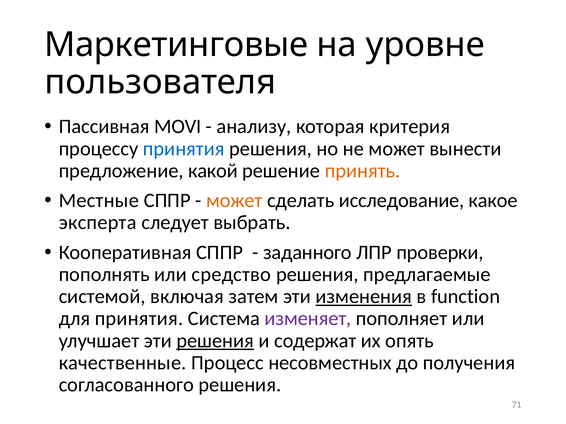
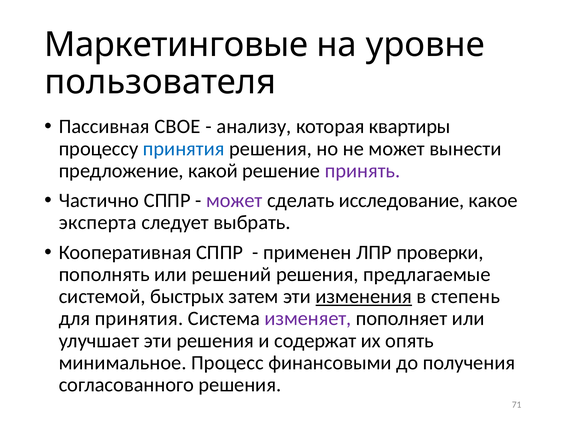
MOVI: MOVI -> СВОЕ
критерия: критерия -> квартиры
принять colour: orange -> purple
Местные: Местные -> Частично
может at (234, 201) colour: orange -> purple
заданного: заданного -> применен
средство: средство -> решений
включая: включая -> быстрых
function: function -> степень
решения at (215, 341) underline: present -> none
качественные: качественные -> минимальное
несовместных: несовместных -> финансовыми
